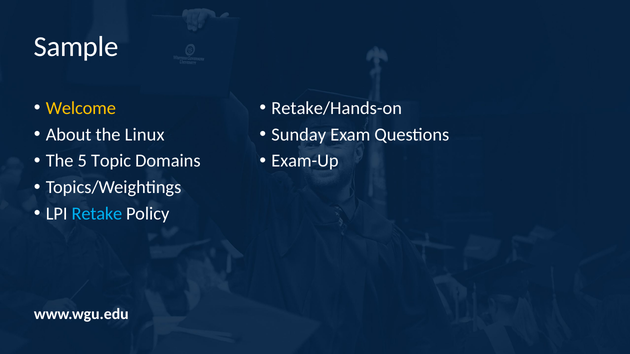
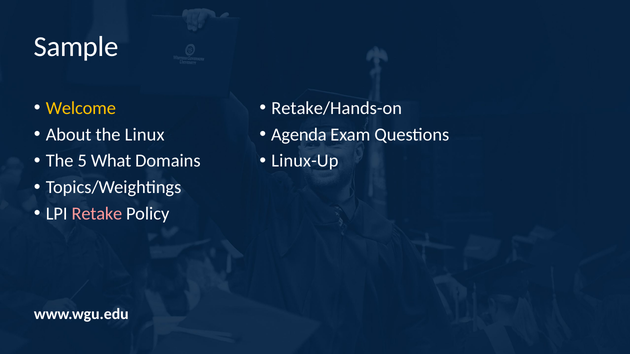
Sunday: Sunday -> Agenda
Topic: Topic -> What
Exam-Up: Exam-Up -> Linux-Up
Retake colour: light blue -> pink
